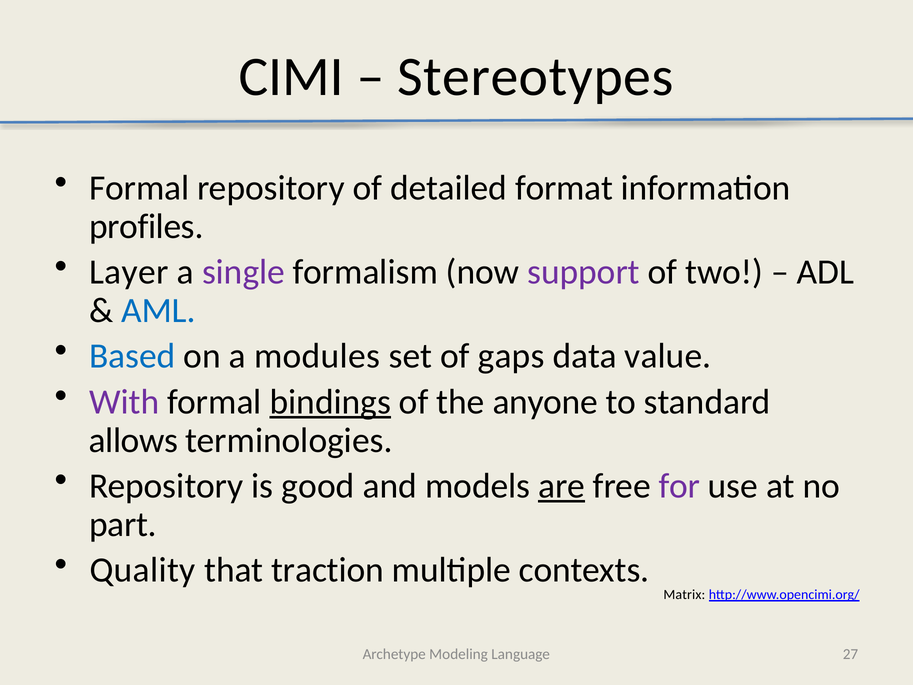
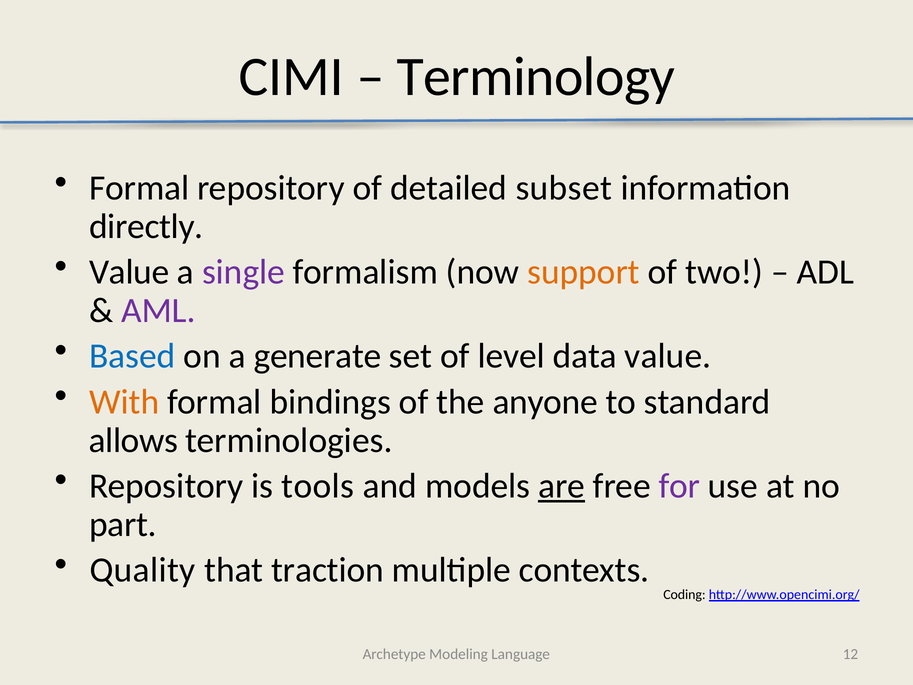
Stereotypes: Stereotypes -> Terminology
format: format -> subset
profiles: profiles -> directly
Layer at (129, 272): Layer -> Value
support colour: purple -> orange
AML colour: blue -> purple
modules: modules -> generate
gaps: gaps -> level
With colour: purple -> orange
bindings underline: present -> none
good: good -> tools
Matrix: Matrix -> Coding
27: 27 -> 12
